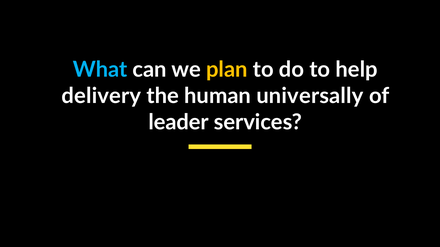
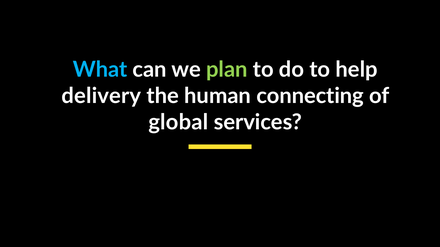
plan colour: yellow -> light green
universally: universally -> connecting
leader: leader -> global
